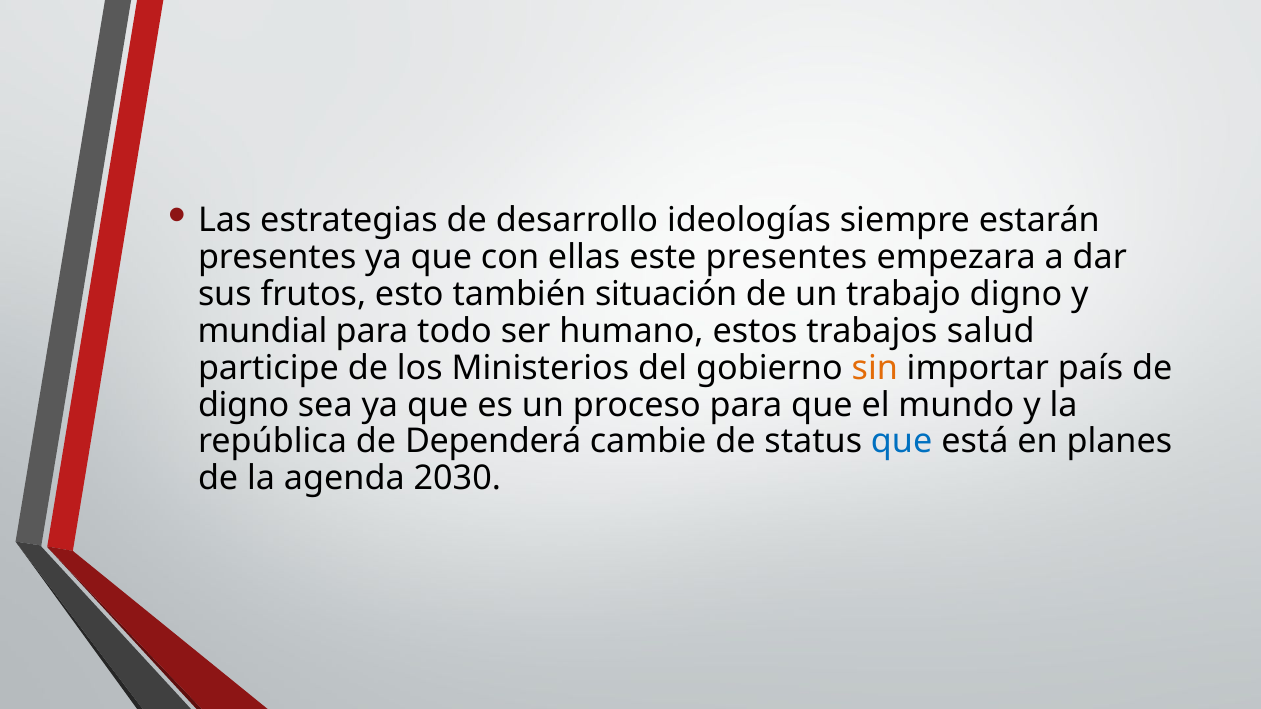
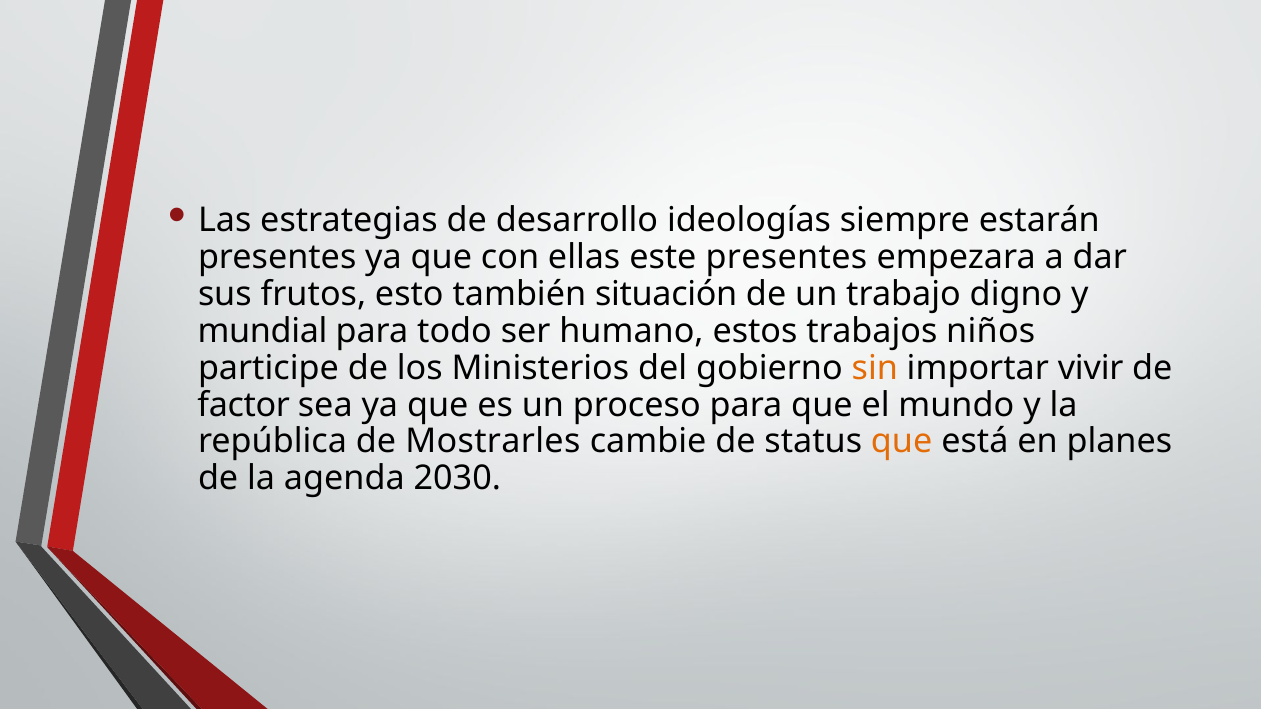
salud: salud -> niños
país: país -> vivir
digno at (244, 405): digno -> factor
Dependerá: Dependerá -> Mostrarles
que at (902, 442) colour: blue -> orange
